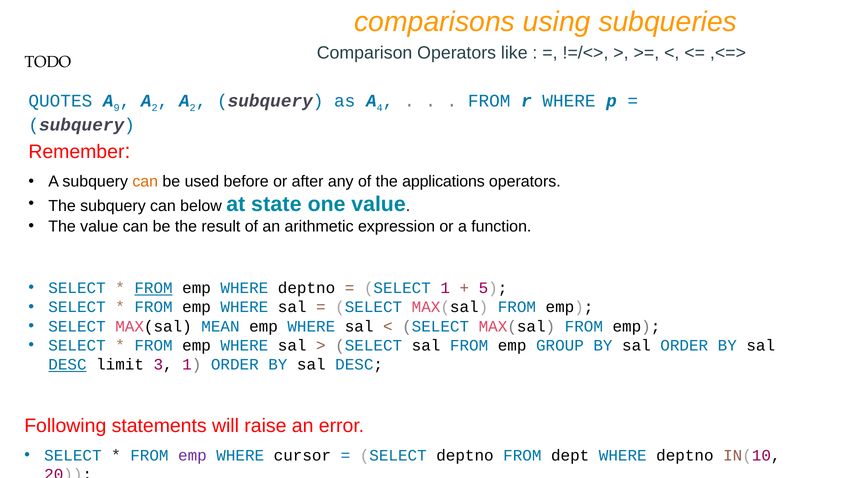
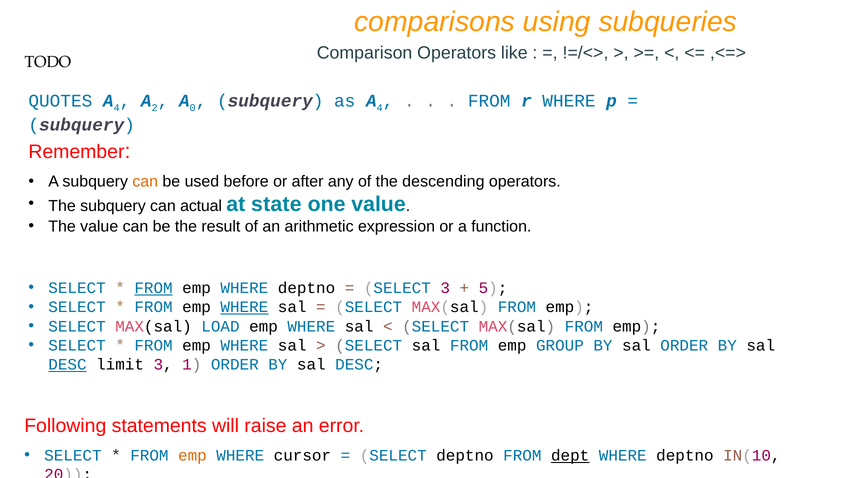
9 at (117, 108): 9 -> 4
2 at (193, 108): 2 -> 0
applications: applications -> descending
below: below -> actual
SELECT 1: 1 -> 3
WHERE at (244, 307) underline: none -> present
MEAN: MEAN -> LOAD
emp at (192, 456) colour: purple -> orange
dept underline: none -> present
